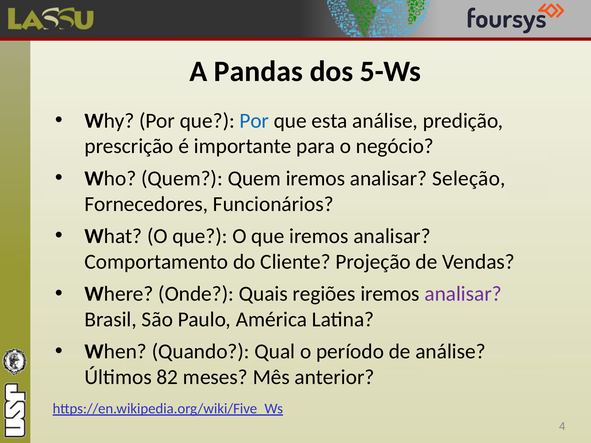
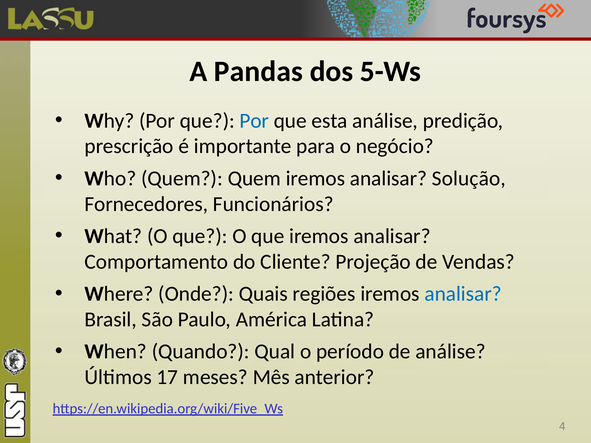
Seleção: Seleção -> Solução
analisar at (463, 294) colour: purple -> blue
82: 82 -> 17
